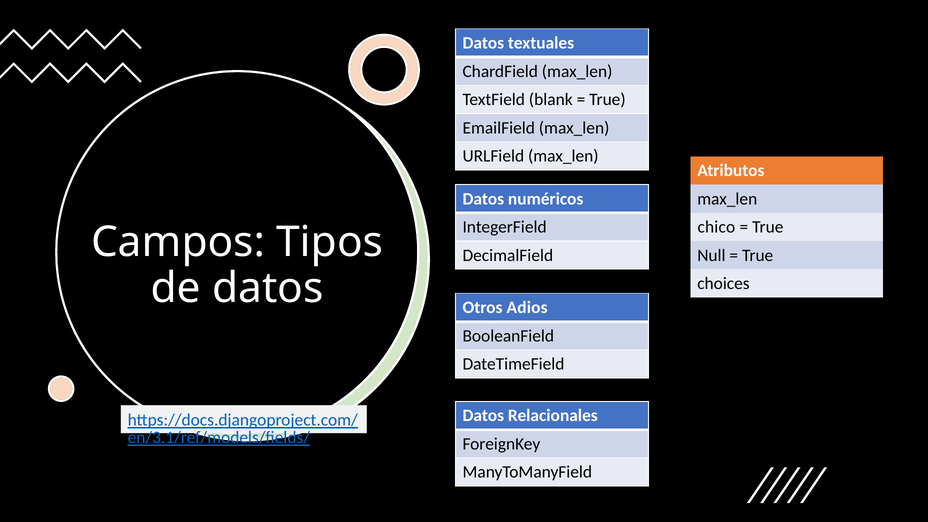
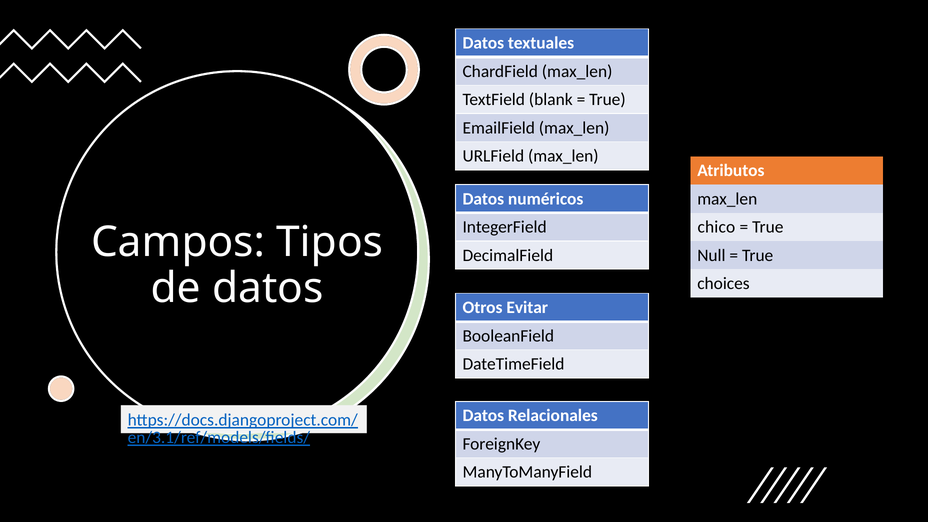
Adios: Adios -> Evitar
